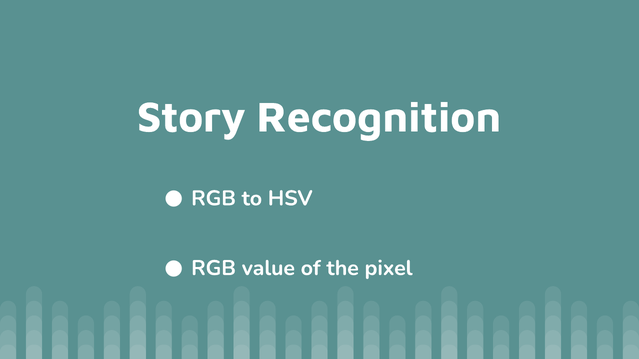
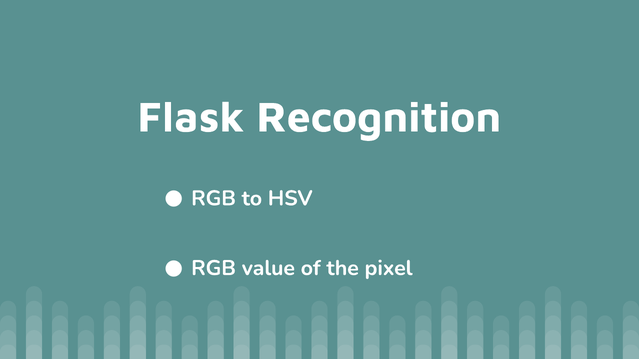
Story: Story -> Flask
